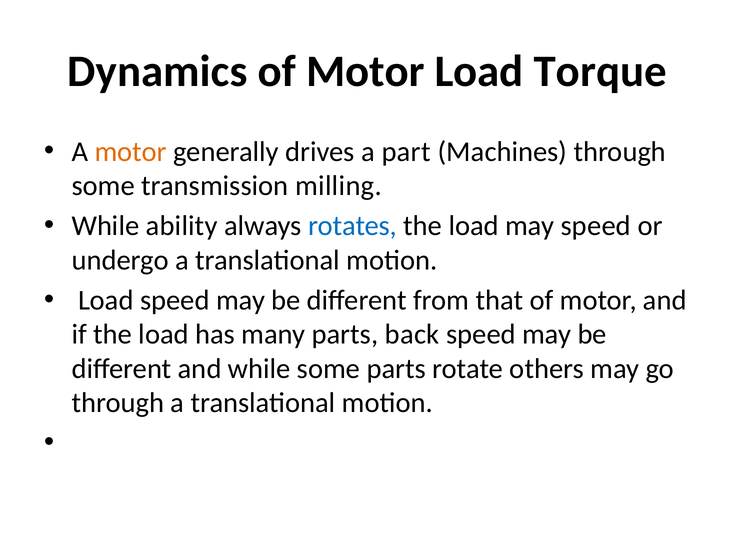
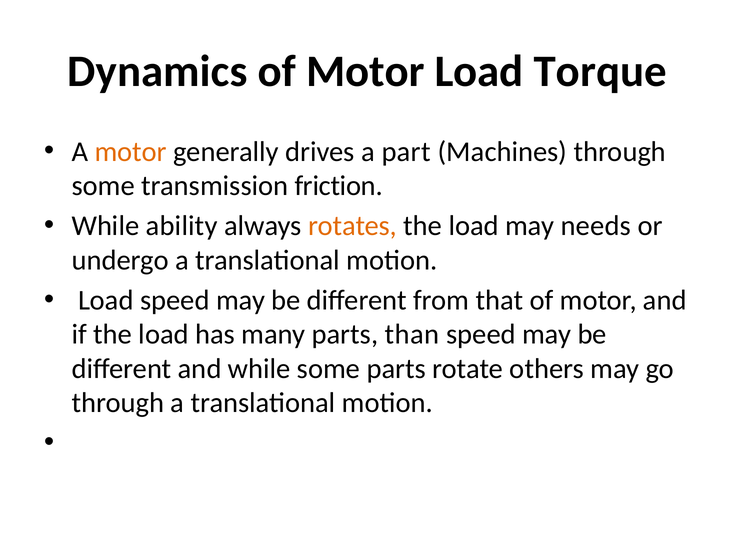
milling: milling -> friction
rotates colour: blue -> orange
may speed: speed -> needs
back: back -> than
